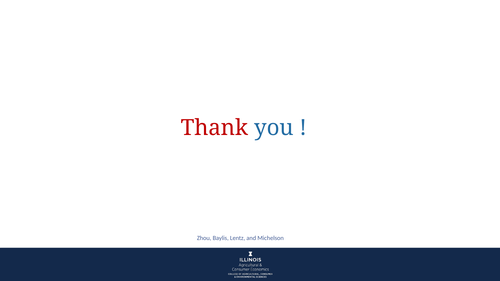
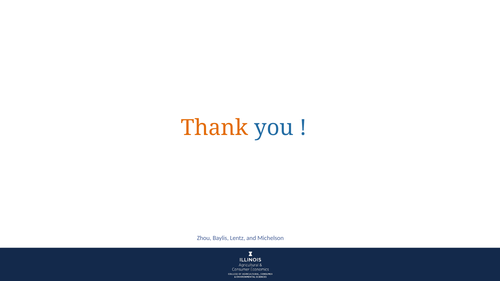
Thank colour: red -> orange
